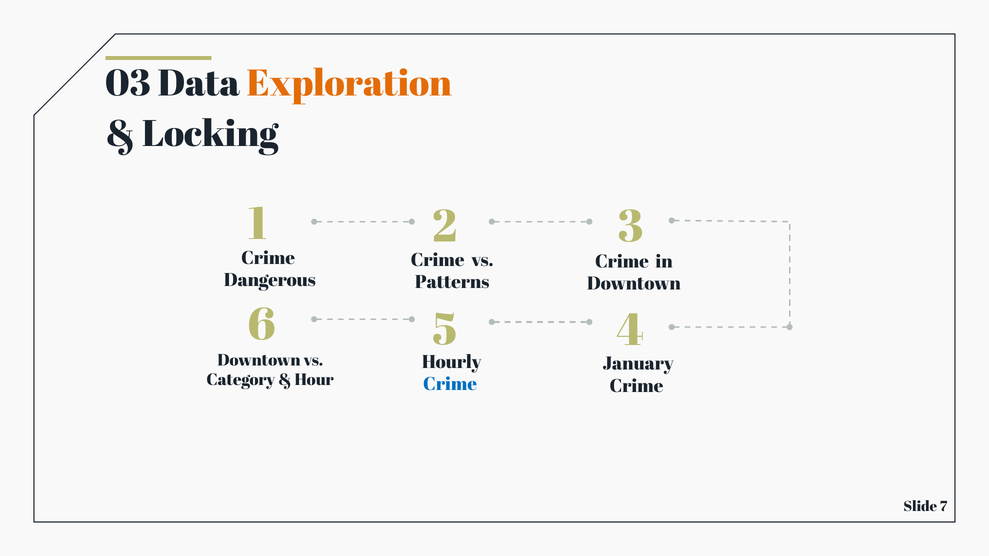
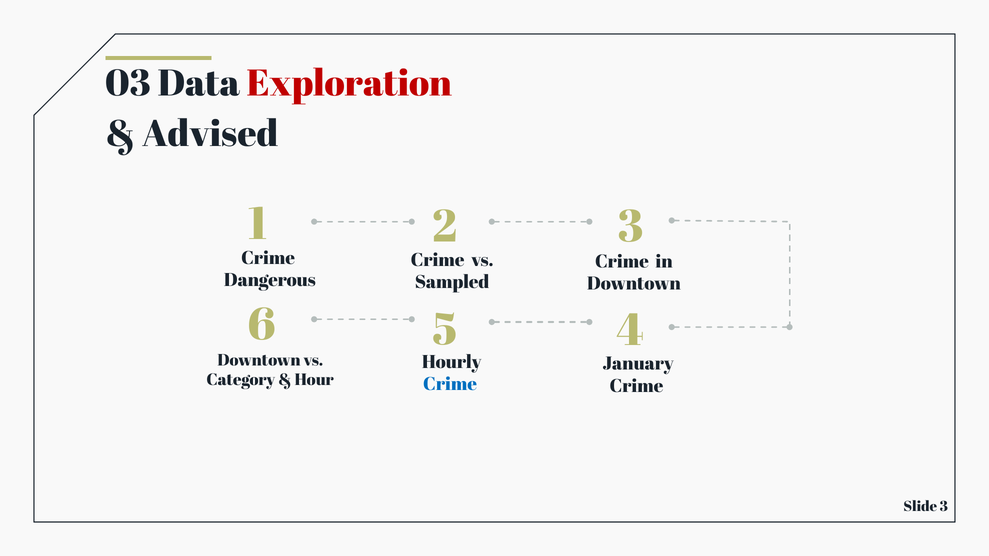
Exploration colour: orange -> red
Locking: Locking -> Advised
Patterns: Patterns -> Sampled
7 at (944, 507): 7 -> 3
